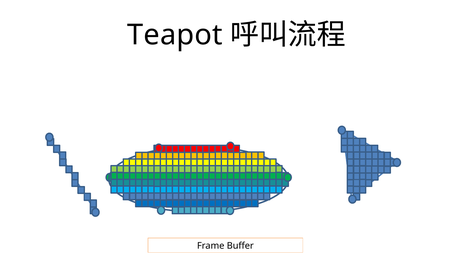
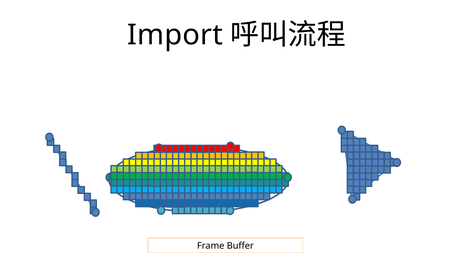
Teapot: Teapot -> Import
